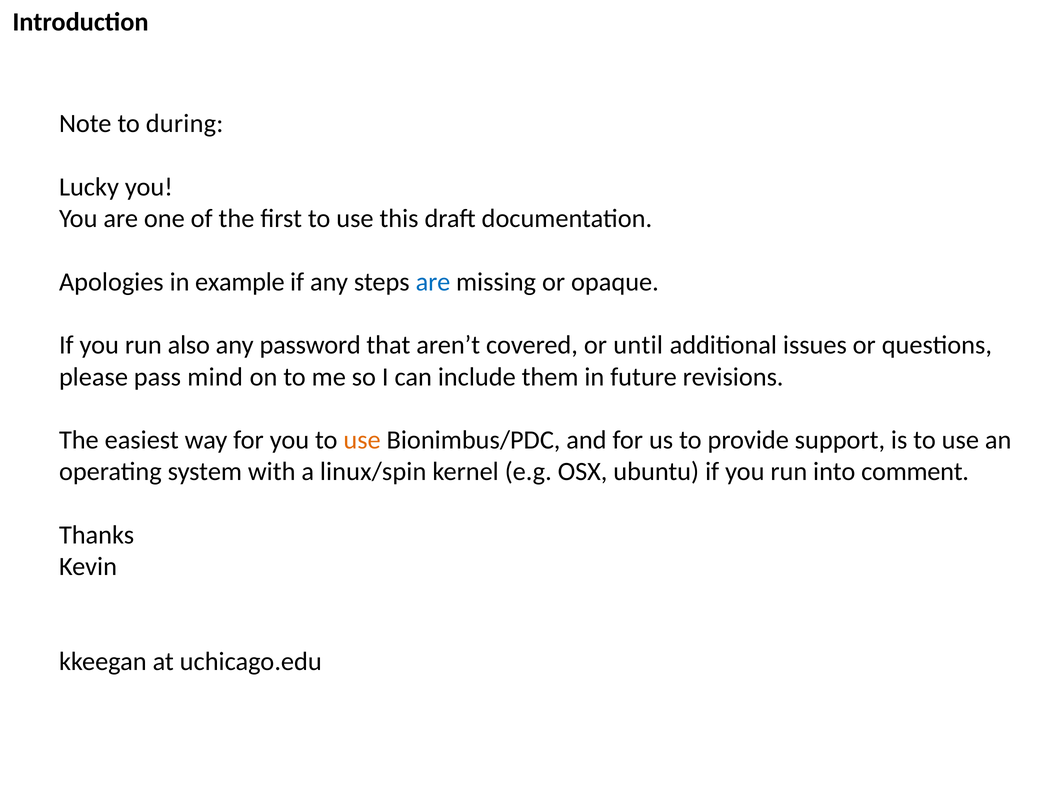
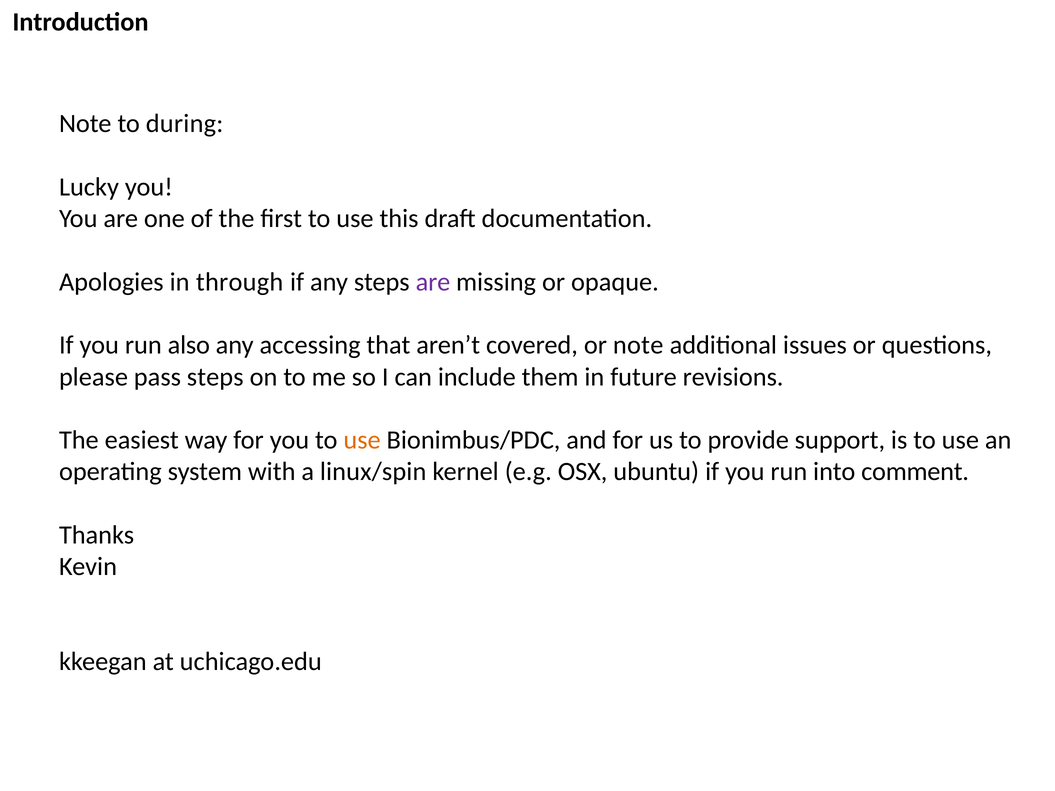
example: example -> through
are at (433, 282) colour: blue -> purple
password: password -> accessing
or until: until -> note
pass mind: mind -> steps
